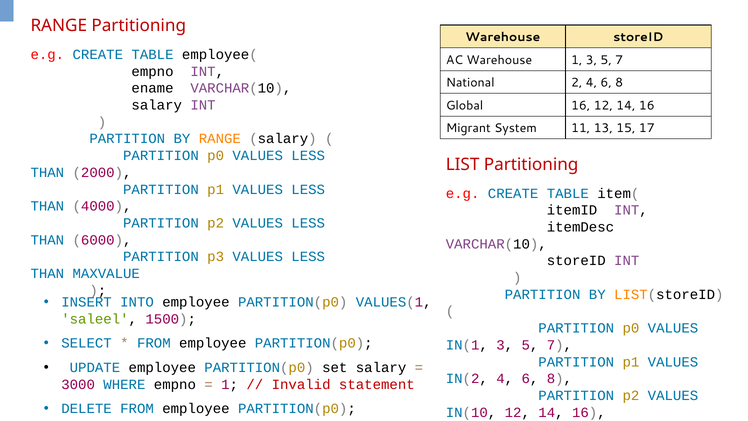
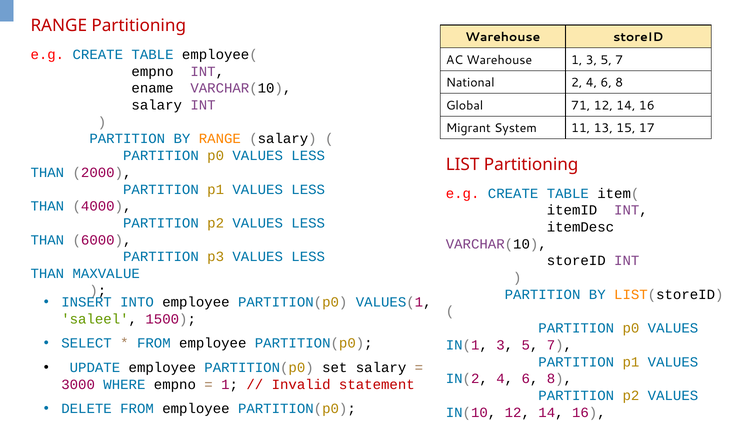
Global 16: 16 -> 71
